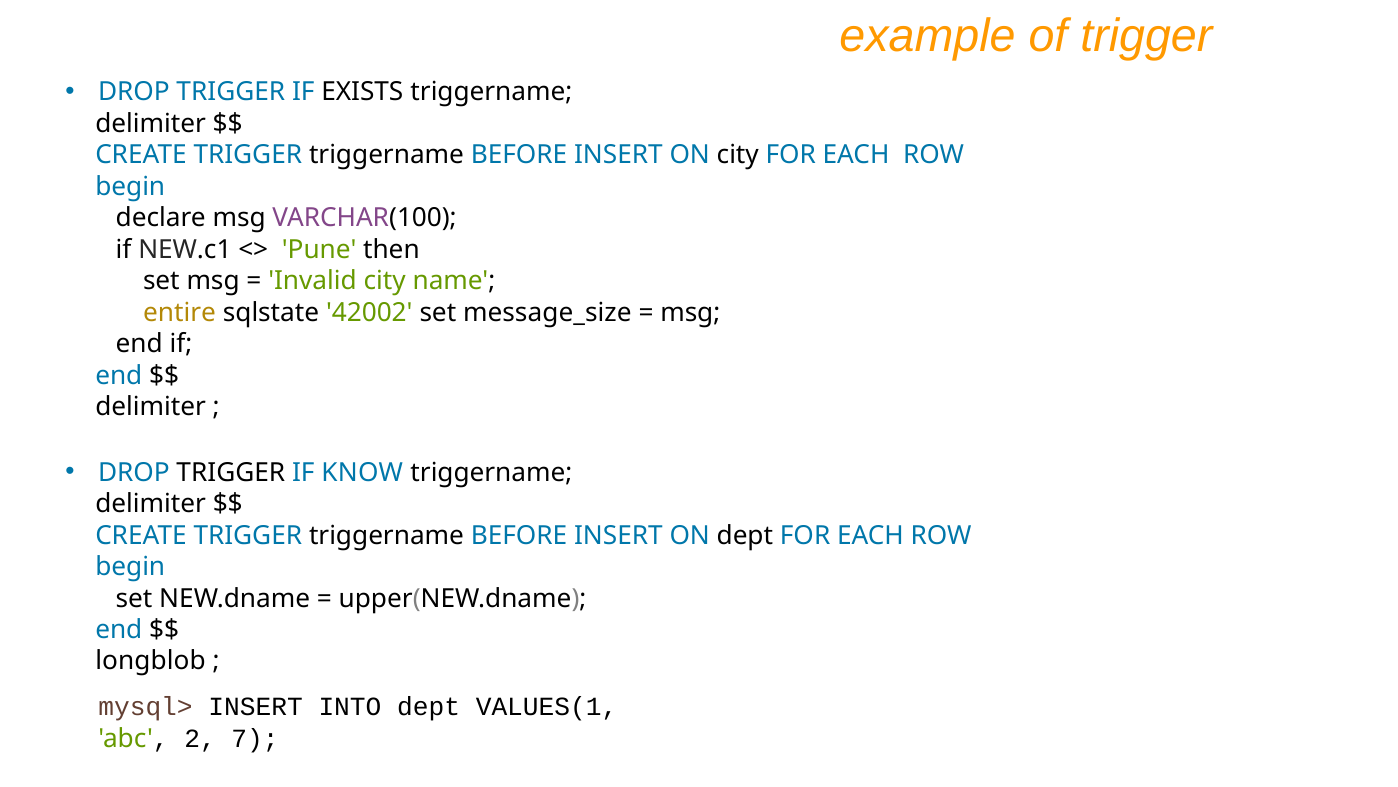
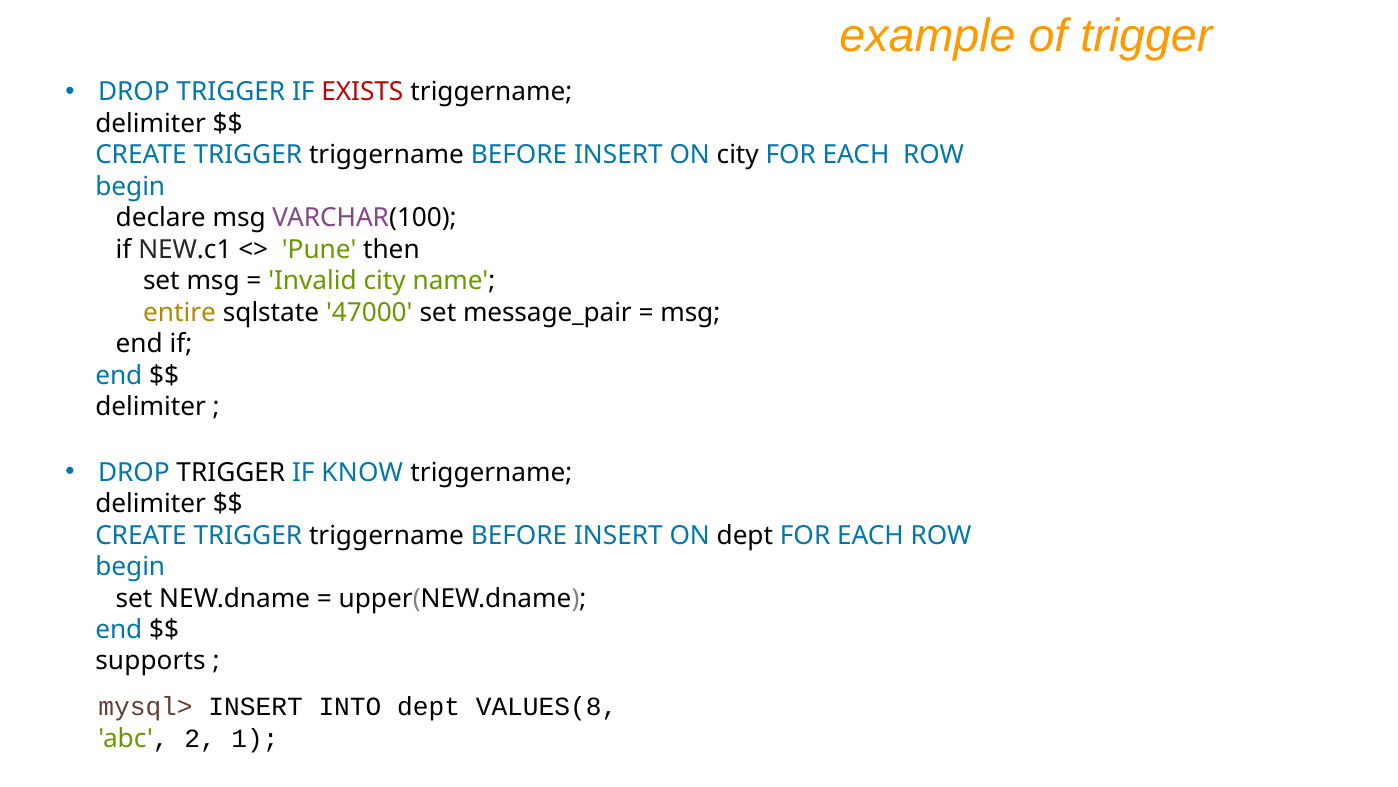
EXISTS colour: black -> red
42002: 42002 -> 47000
message_size: message_size -> message_pair
longblob: longblob -> supports
VALUES(1: VALUES(1 -> VALUES(8
7: 7 -> 1
